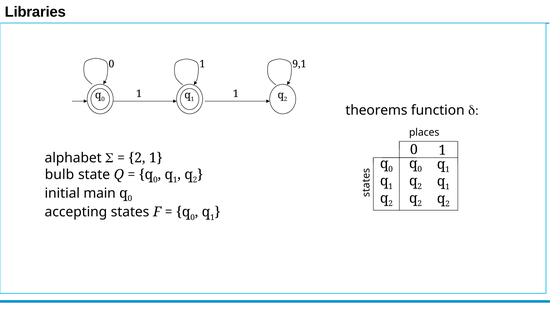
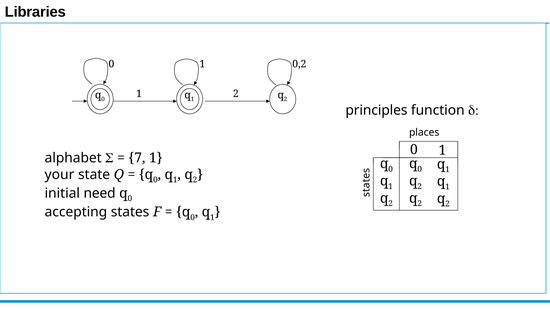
9,1: 9,1 -> 0,2
1 1: 1 -> 2
theorems: theorems -> principles
2 at (137, 158): 2 -> 7
bulb: bulb -> your
main: main -> need
